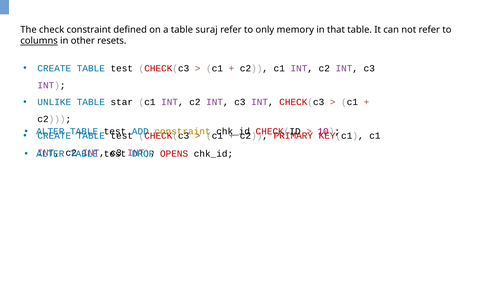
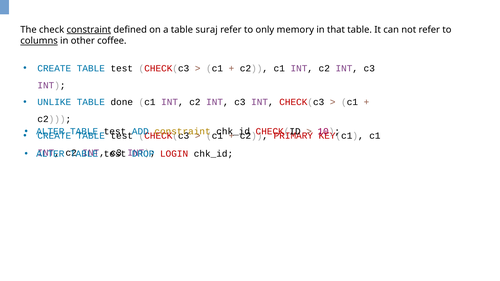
constraint at (89, 30) underline: none -> present
resets: resets -> coffee
star: star -> done
OPENS: OPENS -> LOGIN
